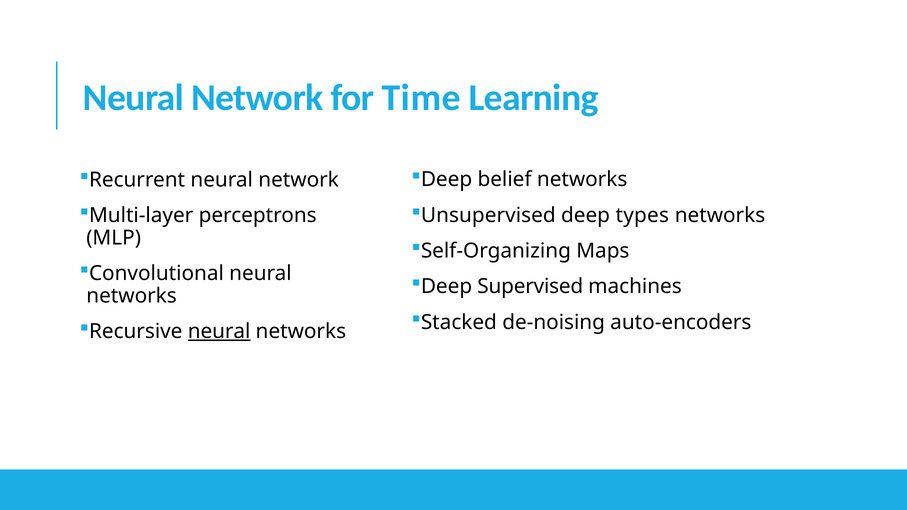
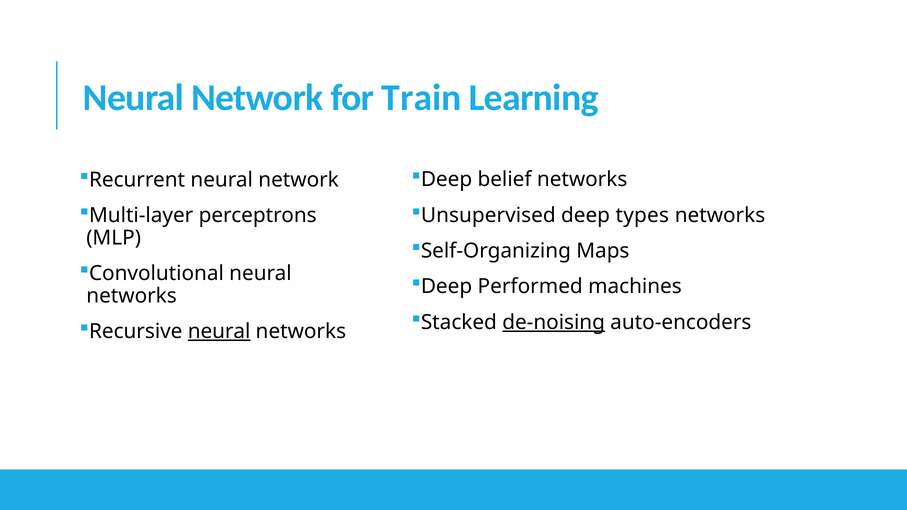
Time: Time -> Train
Supervised: Supervised -> Performed
de-noising underline: none -> present
